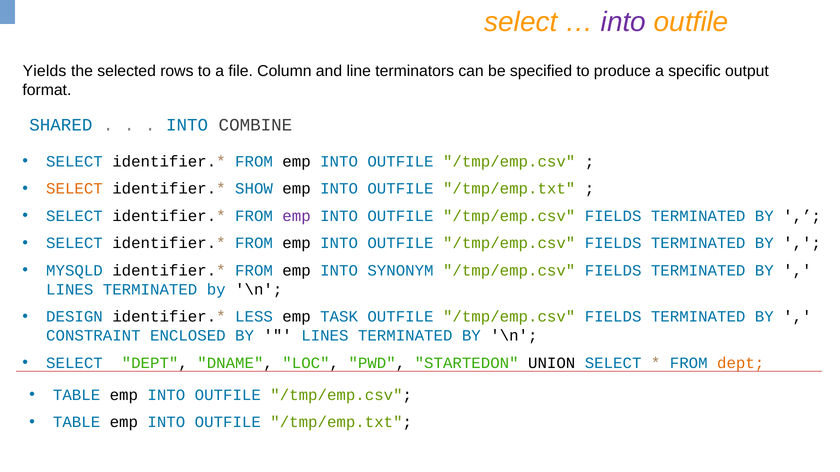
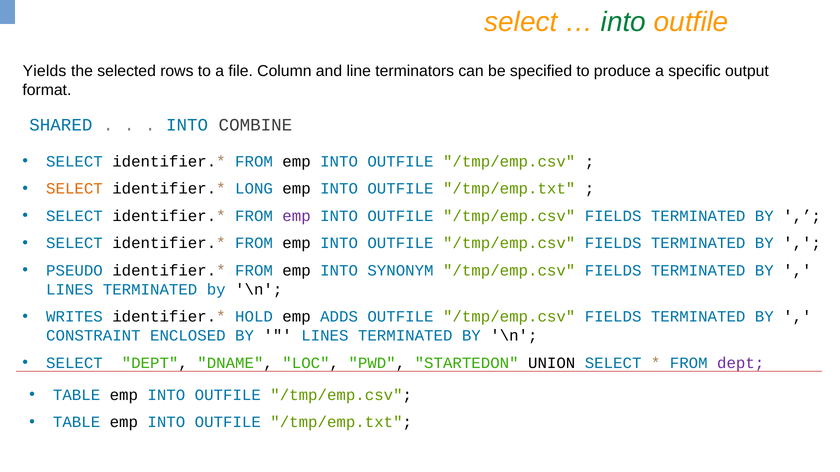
into at (623, 22) colour: purple -> green
SHOW: SHOW -> LONG
MYSQLD: MYSQLD -> PSEUDO
DESIGN: DESIGN -> WRITES
LESS: LESS -> HOLD
TASK: TASK -> ADDS
dept at (741, 363) colour: orange -> purple
